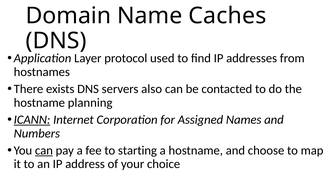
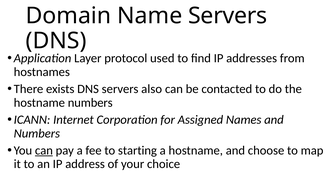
Name Caches: Caches -> Servers
hostname planning: planning -> numbers
ICANN underline: present -> none
